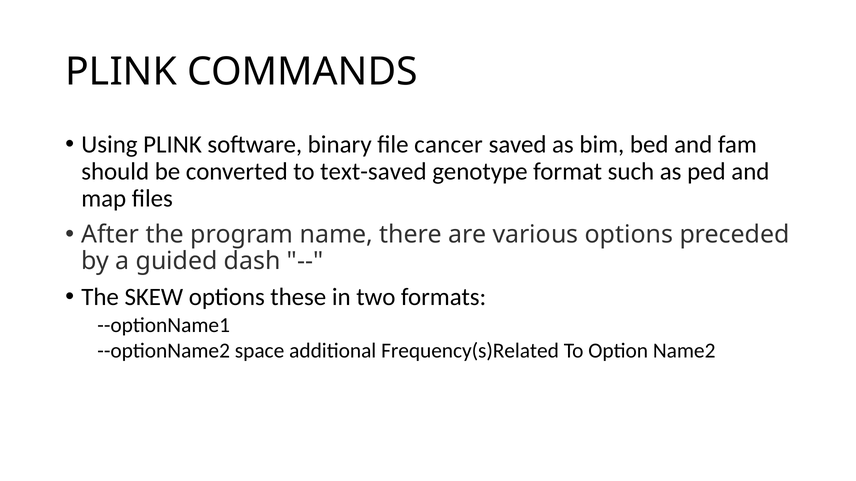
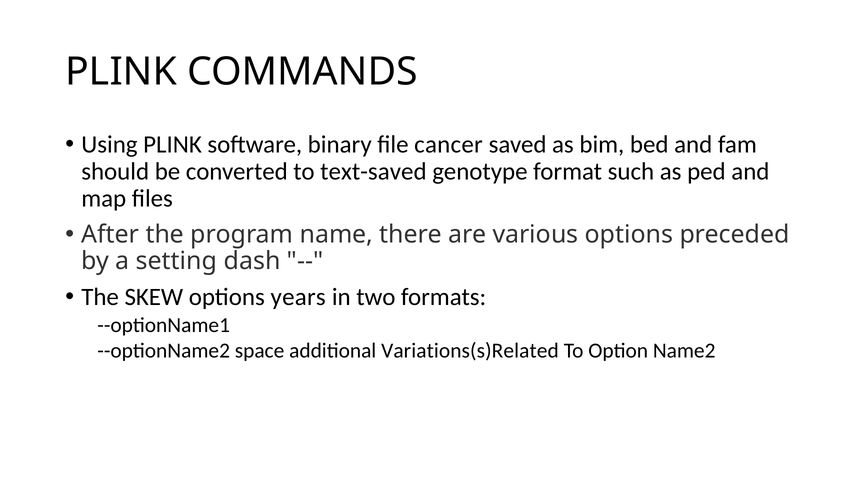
guided: guided -> setting
these: these -> years
Frequency(s)Related: Frequency(s)Related -> Variations(s)Related
